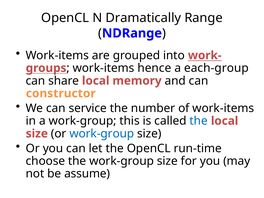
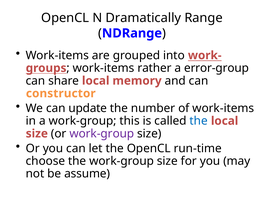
hence: hence -> rather
each-group: each-group -> error-group
service: service -> update
work-group at (102, 134) colour: blue -> purple
